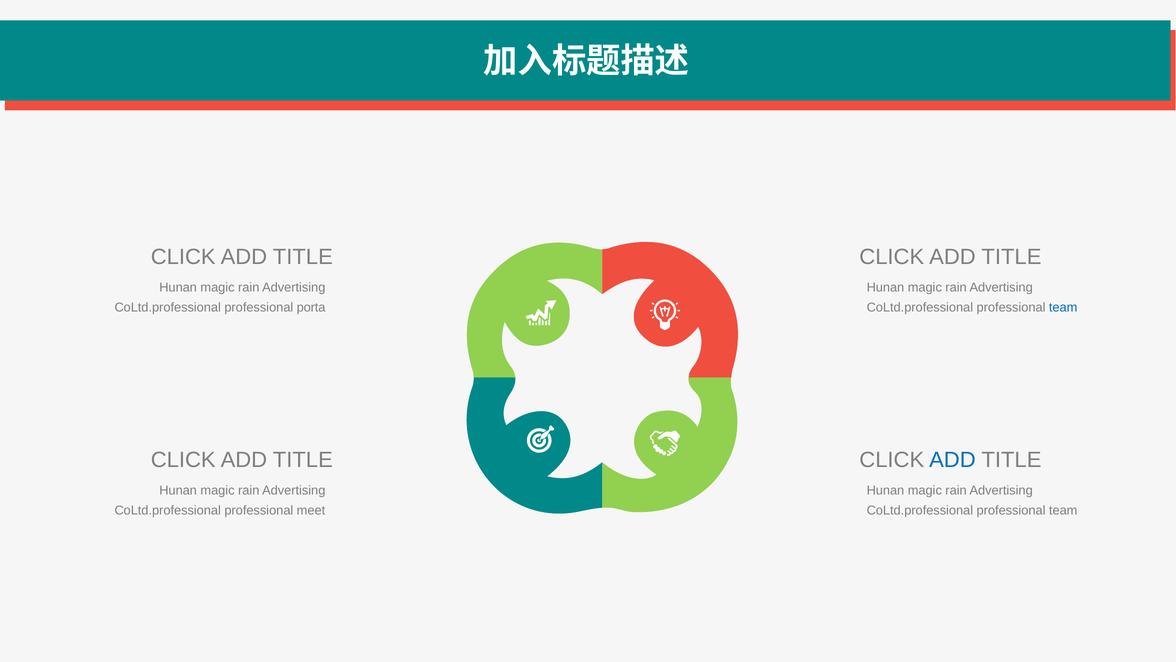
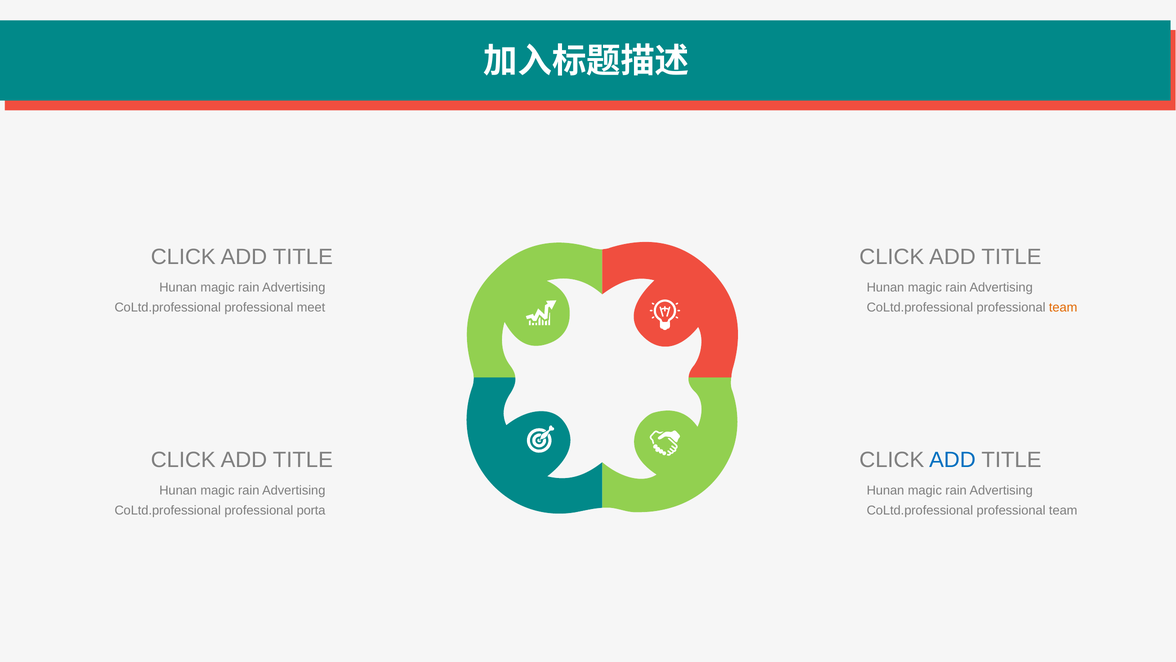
porta: porta -> meet
team at (1063, 307) colour: blue -> orange
meet: meet -> porta
